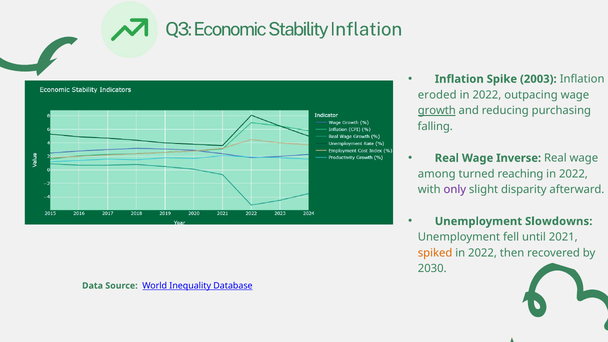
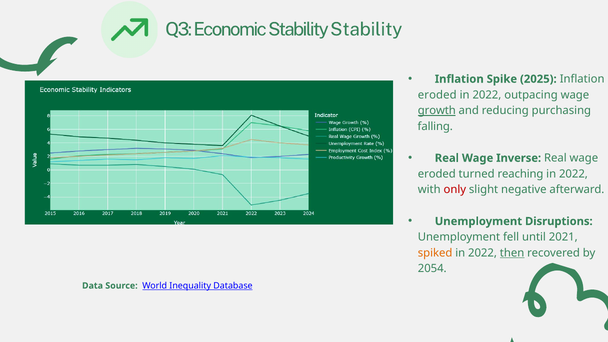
Stability Inflation: Inflation -> Stability
2003: 2003 -> 2025
among at (437, 174): among -> eroded
only colour: purple -> red
disparity: disparity -> negative
Slowdowns: Slowdowns -> Disruptions
then underline: none -> present
2030: 2030 -> 2054
